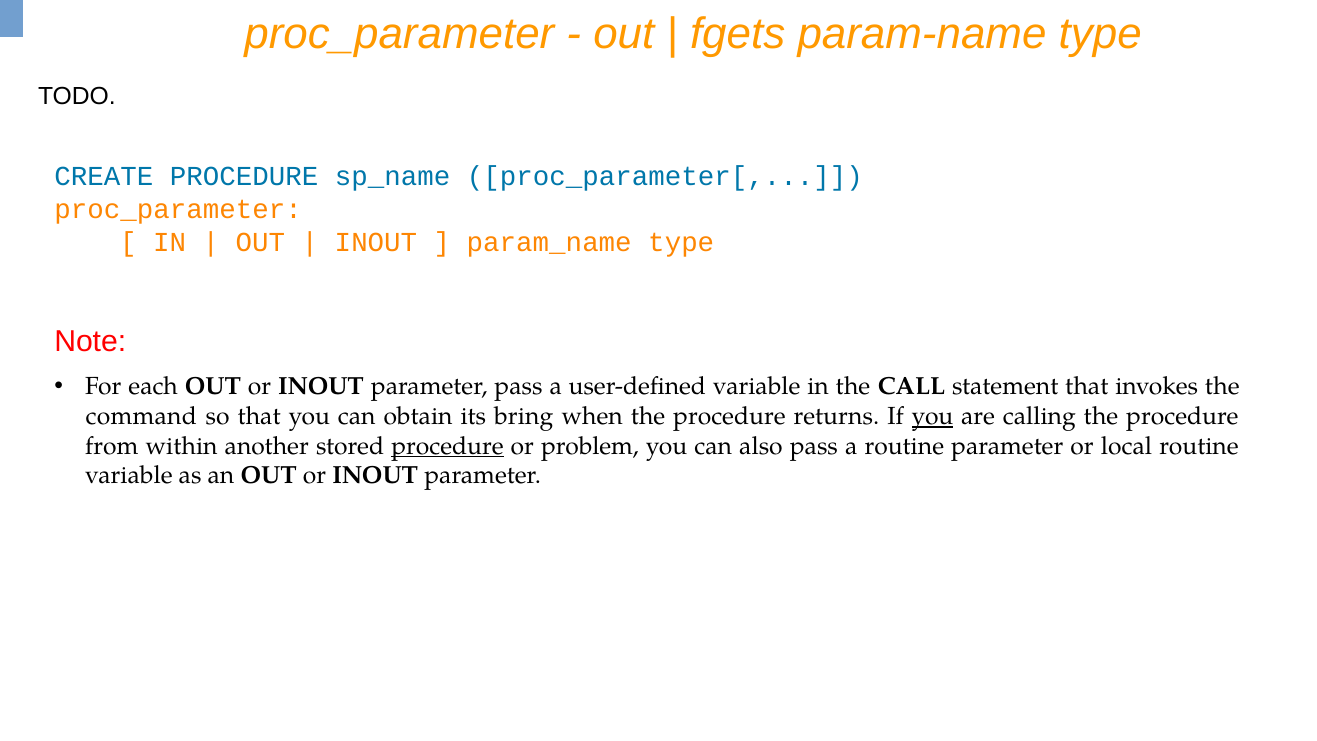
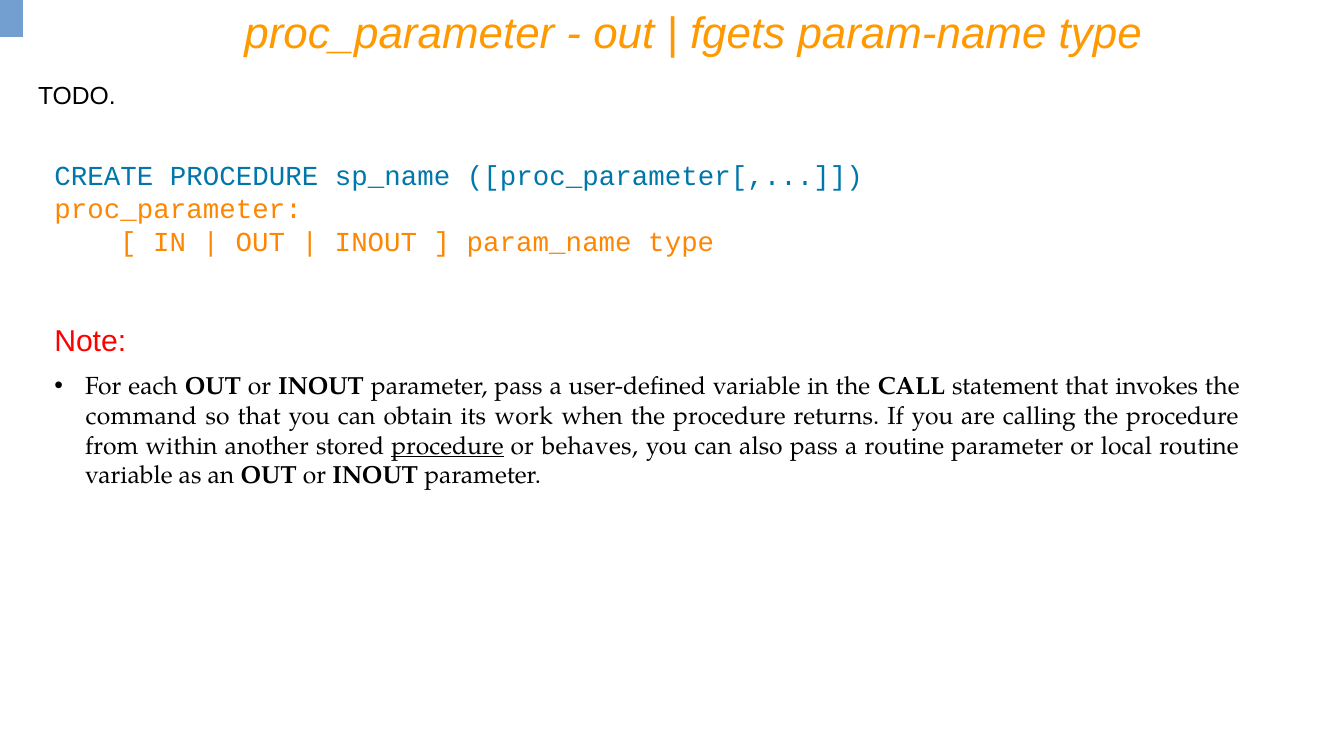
bring: bring -> work
you at (933, 416) underline: present -> none
problem: problem -> behaves
